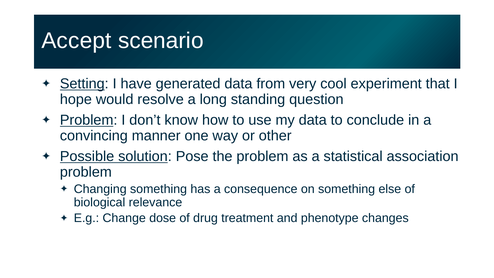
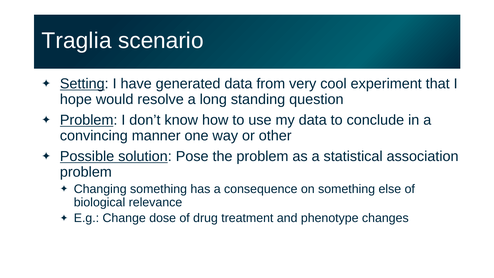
Accept: Accept -> Traglia
